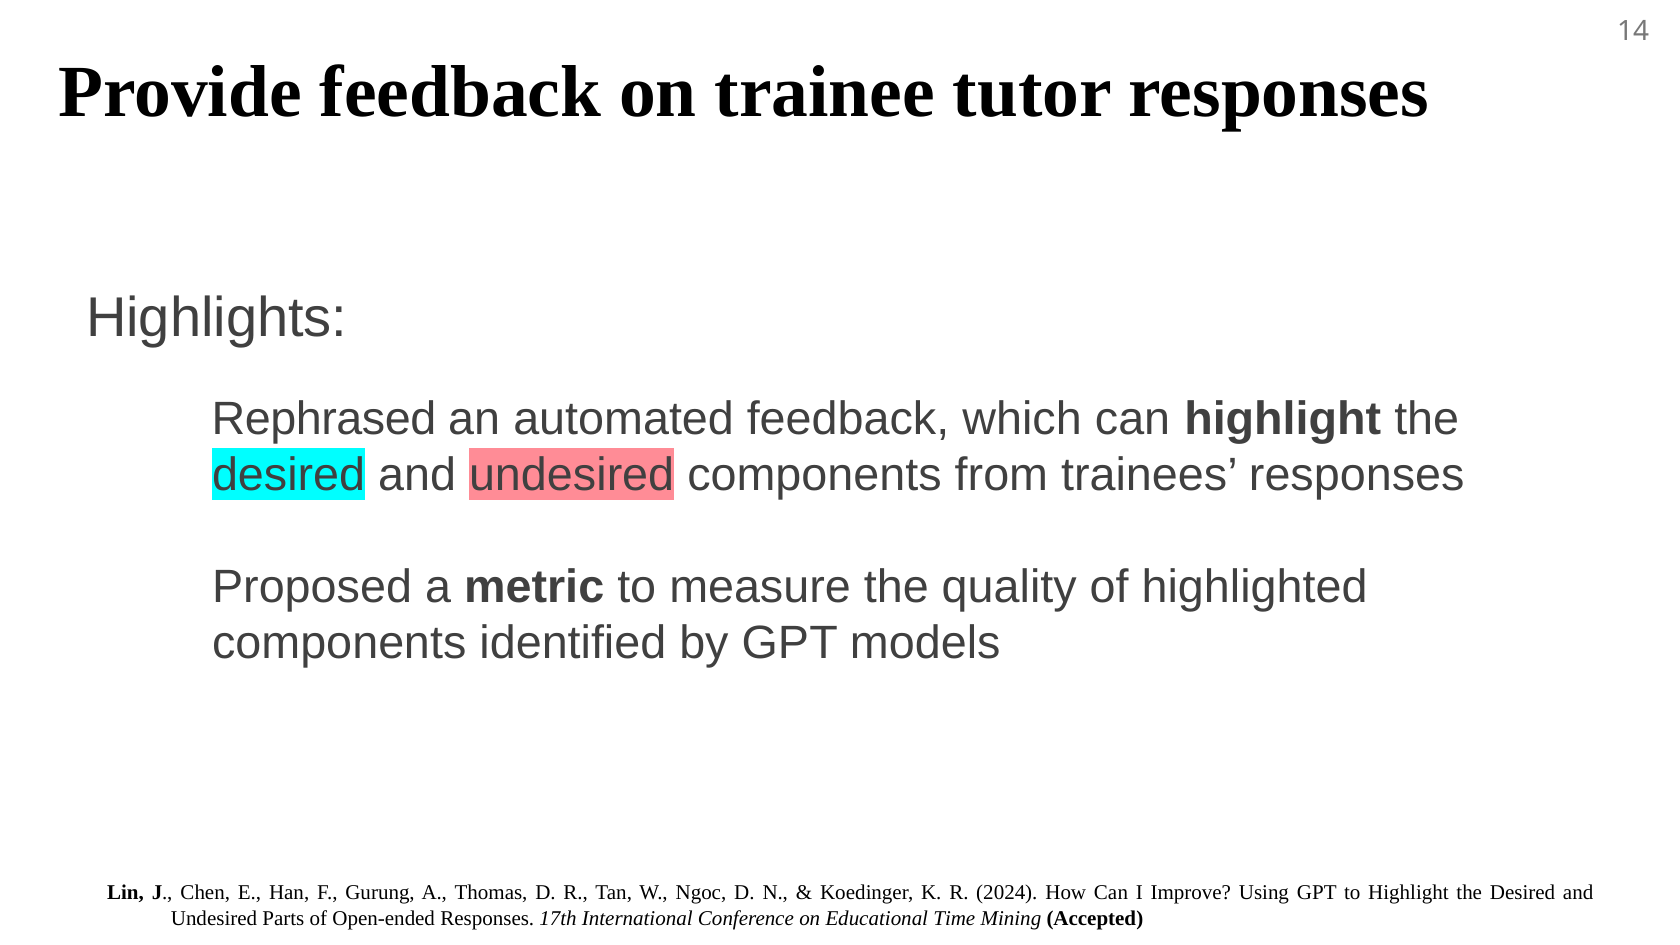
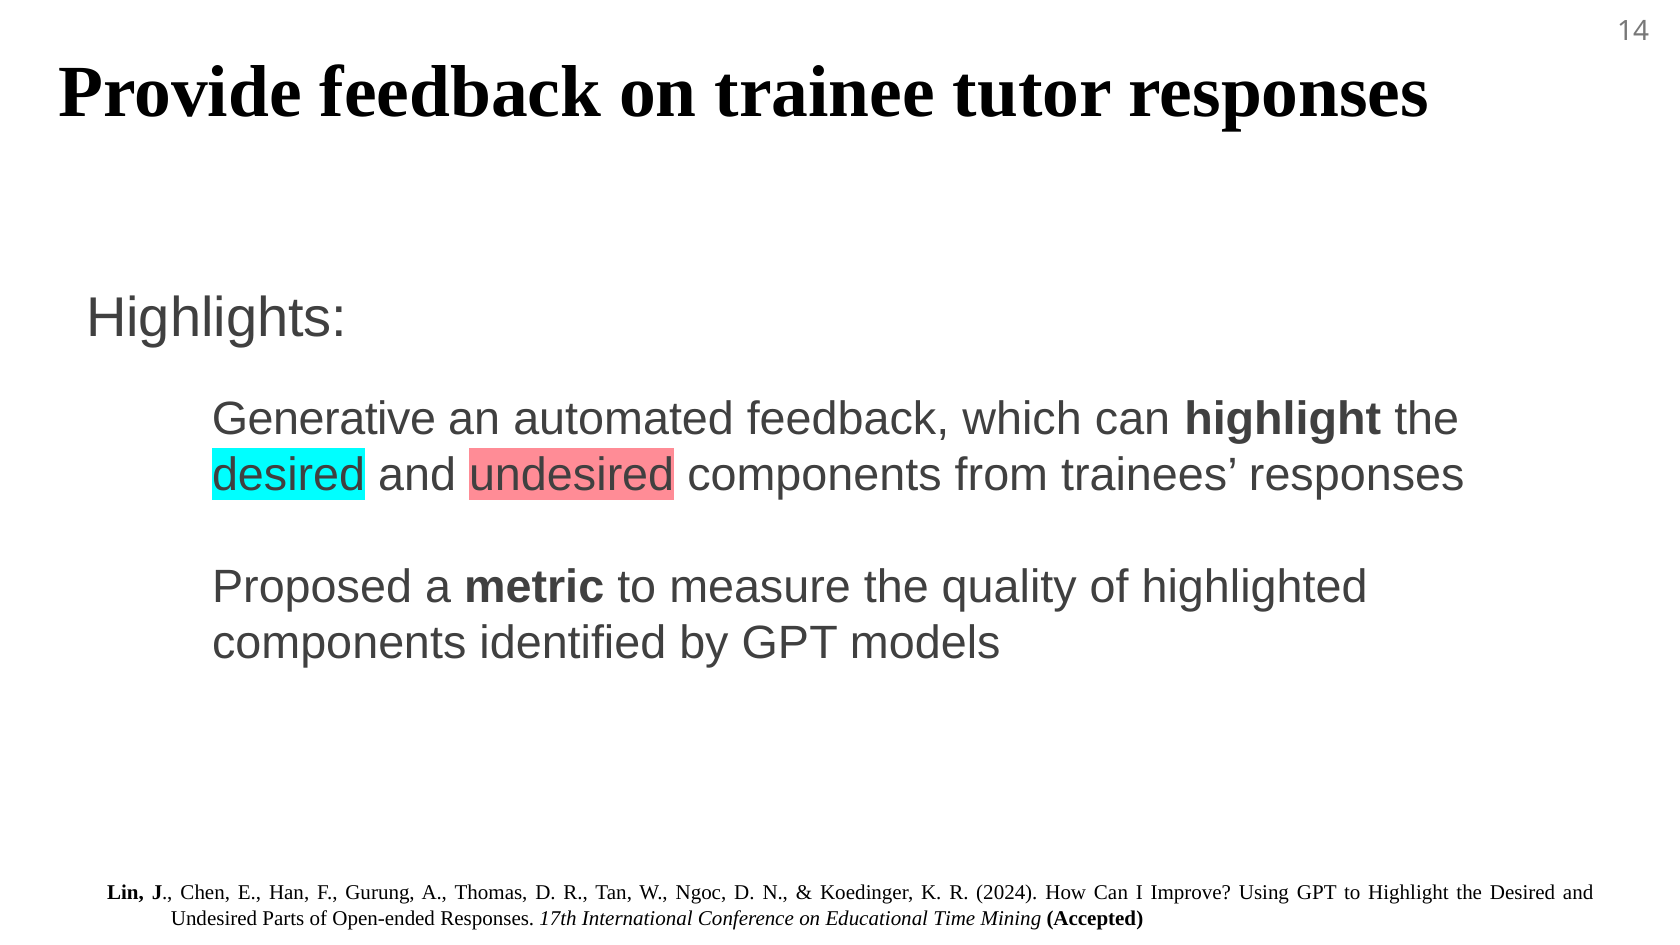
Rephrased: Rephrased -> Generative
